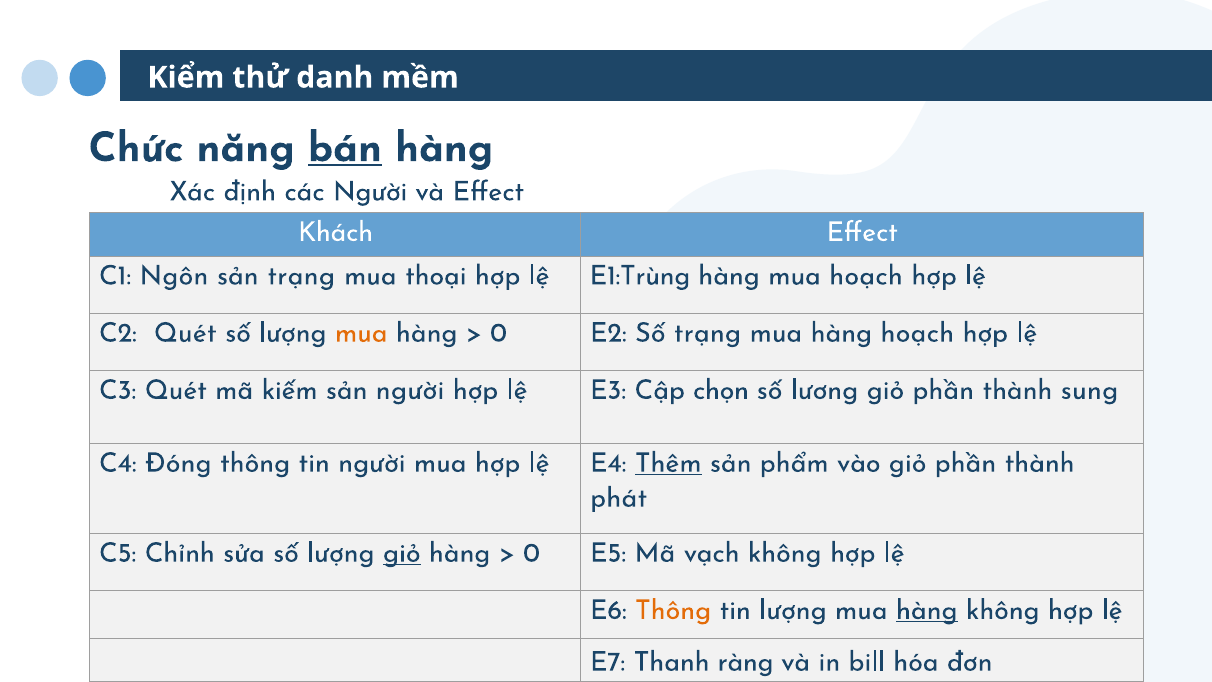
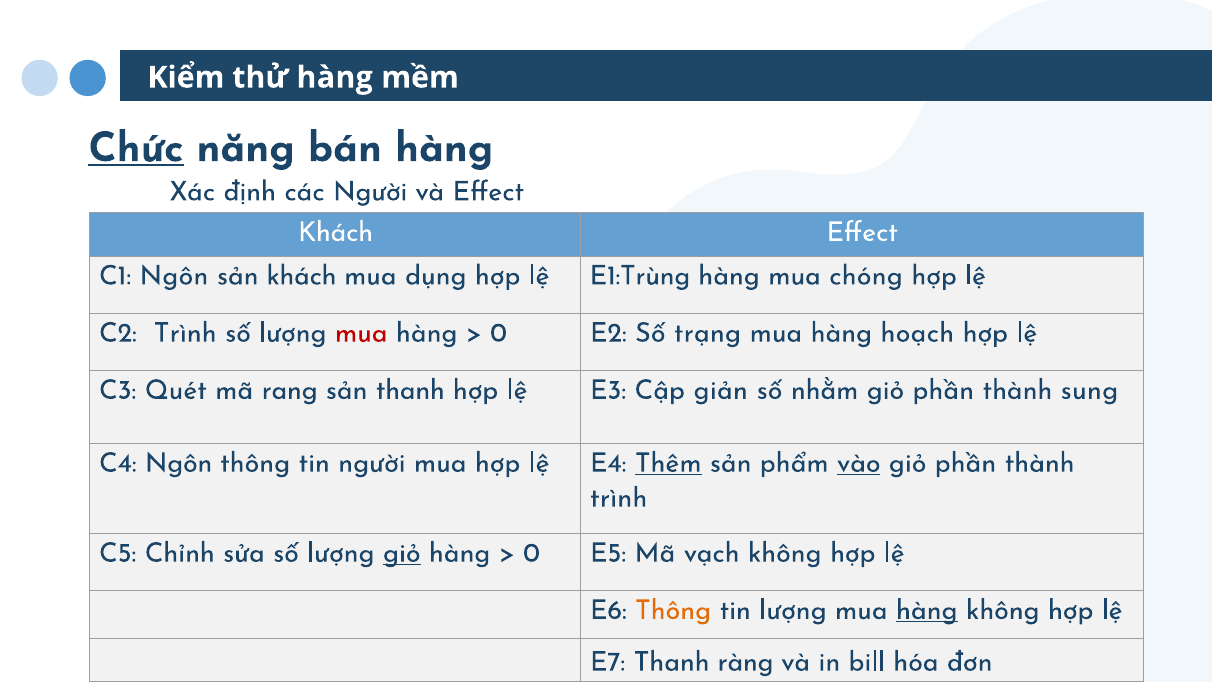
thử danh: danh -> hàng
Chức underline: none -> present
bán underline: present -> none
sản trạng: trạng -> khách
thoại: thoại -> dụng
mua hoạch: hoạch -> chóng
C2 Quét: Quét -> Trình
mua at (361, 333) colour: orange -> red
kiếm: kiếm -> rang
sản người: người -> thanh
chọn: chọn -> giản
lương: lương -> nhằm
C4 Đóng: Đóng -> Ngôn
vào underline: none -> present
phát at (619, 498): phát -> trình
